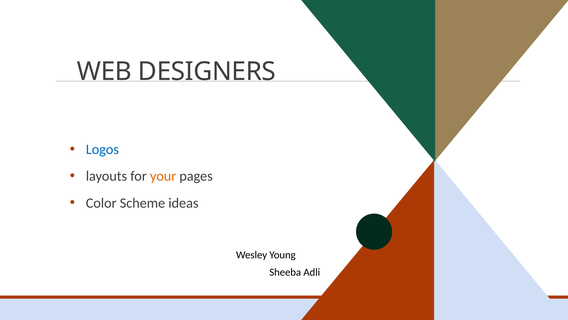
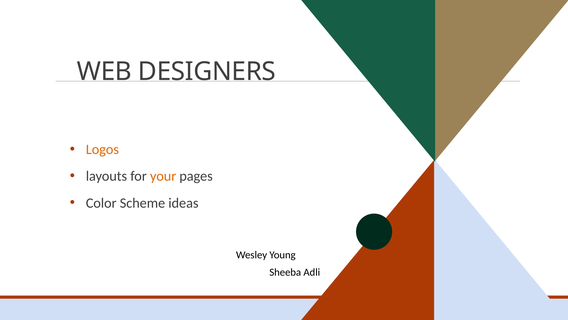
Logos colour: blue -> orange
